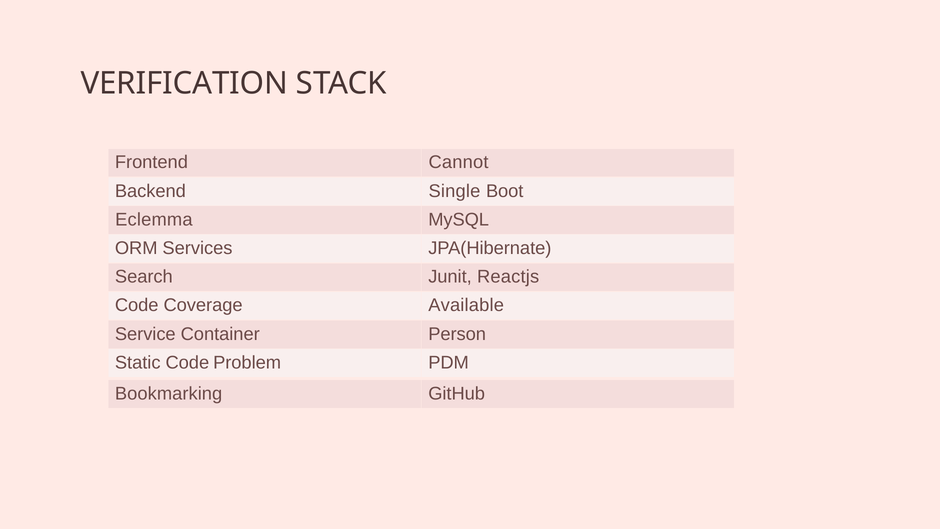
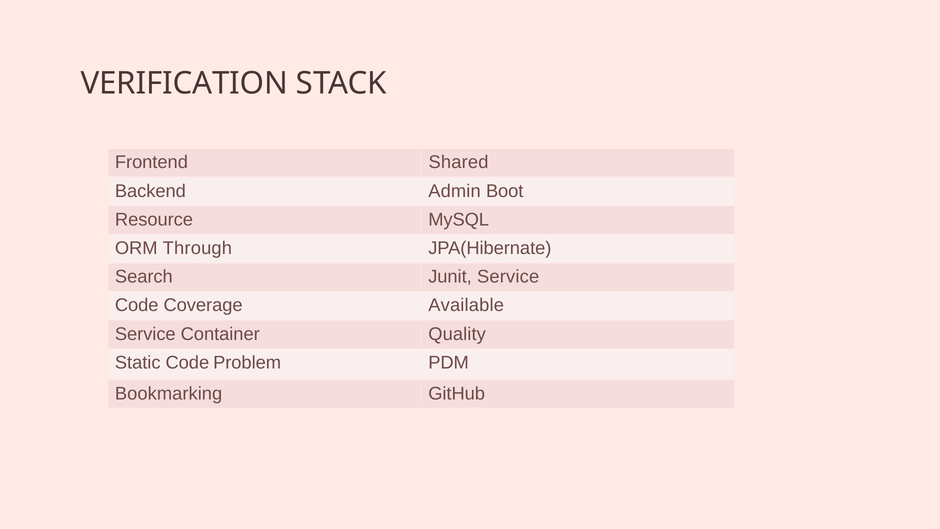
Cannot: Cannot -> Shared
Single: Single -> Admin
Eclemma: Eclemma -> Resource
Services: Services -> Through
Junit Reactjs: Reactjs -> Service
Person: Person -> Quality
